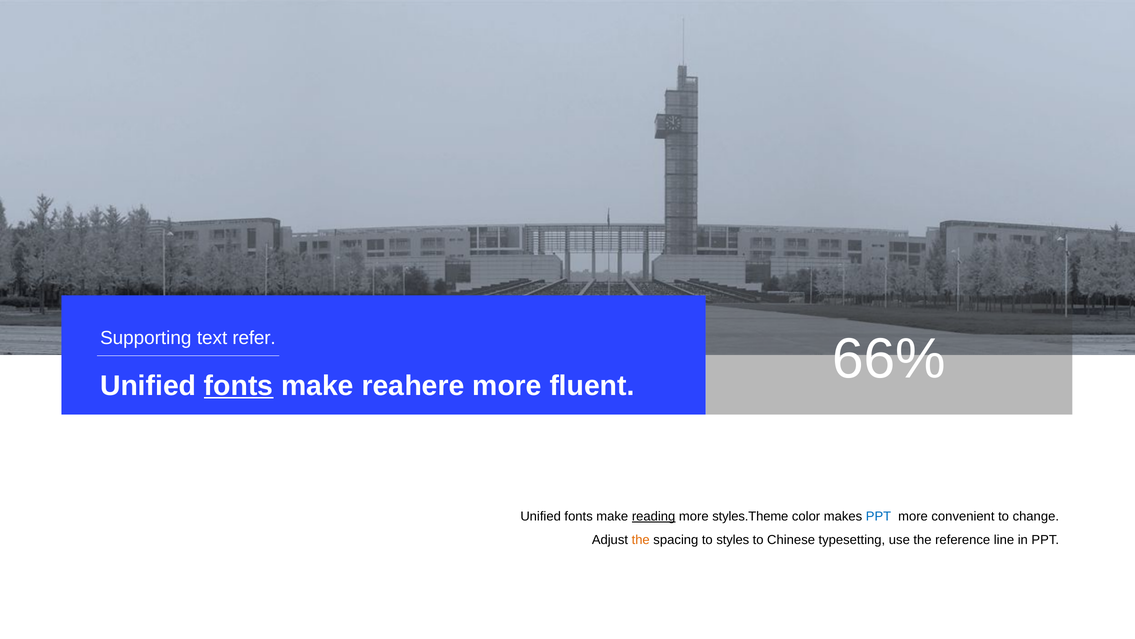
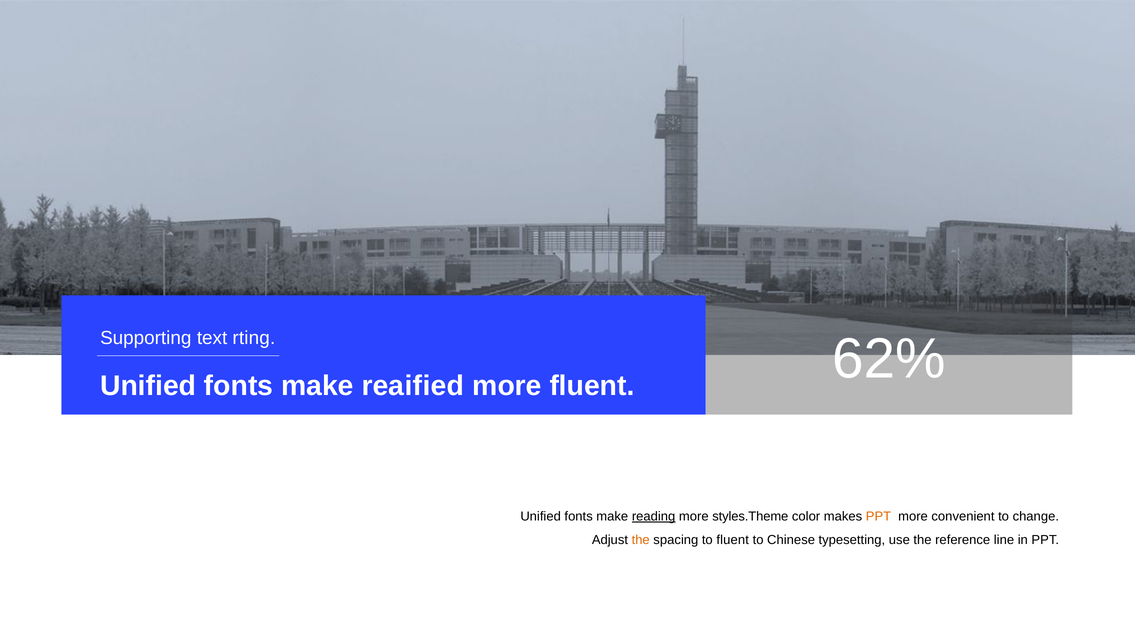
refer: refer -> rting
6%: 6% -> 2%
fonts at (239, 385) underline: present -> none
here: here -> ified
PPT at (878, 516) colour: blue -> orange
to styles: styles -> fluent
